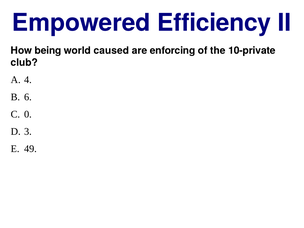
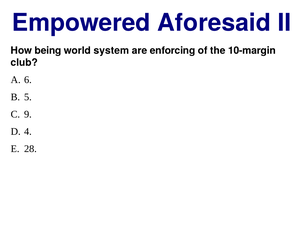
Efficiency: Efficiency -> Aforesaid
caused: caused -> system
10-private: 10-private -> 10-margin
4: 4 -> 6
6: 6 -> 5
0: 0 -> 9
3: 3 -> 4
49: 49 -> 28
